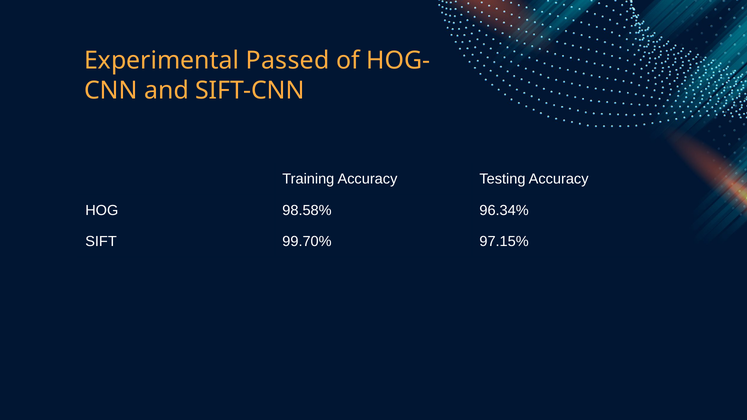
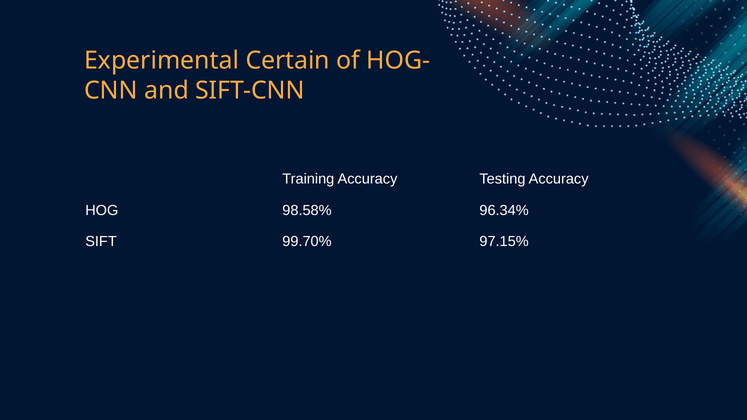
Passed: Passed -> Certain
